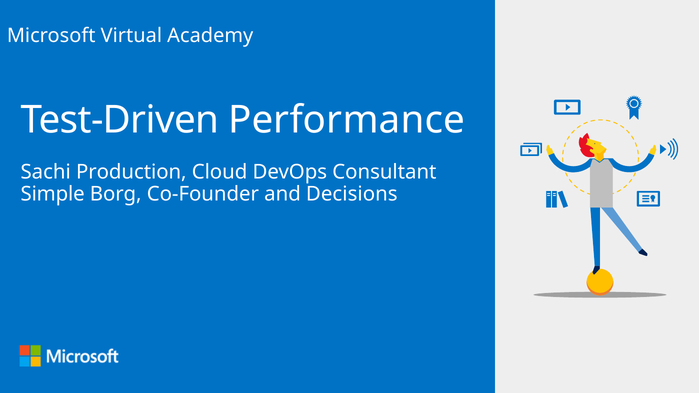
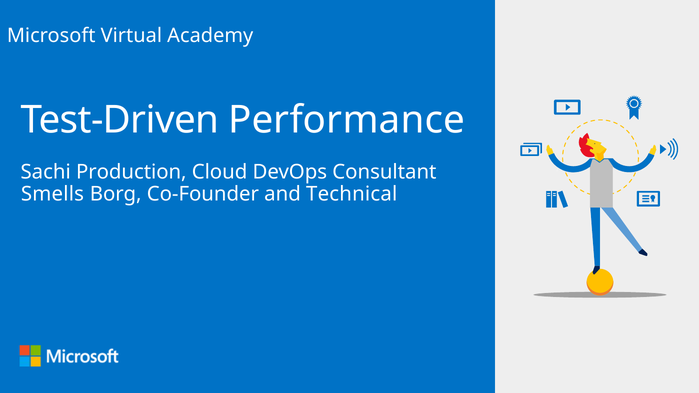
Simple: Simple -> Smells
Decisions: Decisions -> Technical
